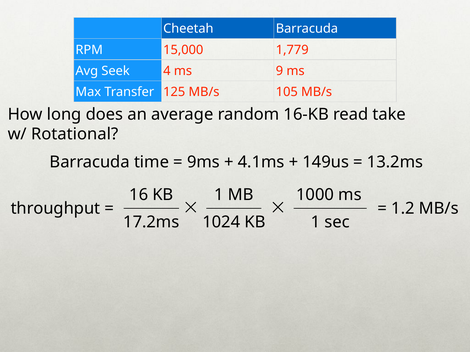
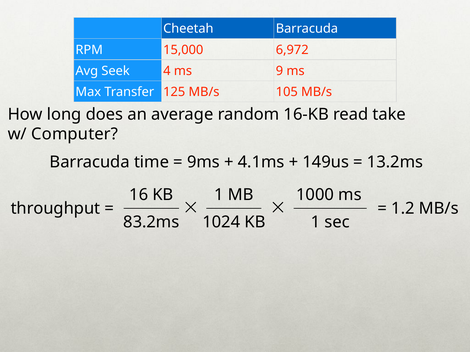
1,779: 1,779 -> 6,972
Rotational: Rotational -> Computer
17.2ms: 17.2ms -> 83.2ms
